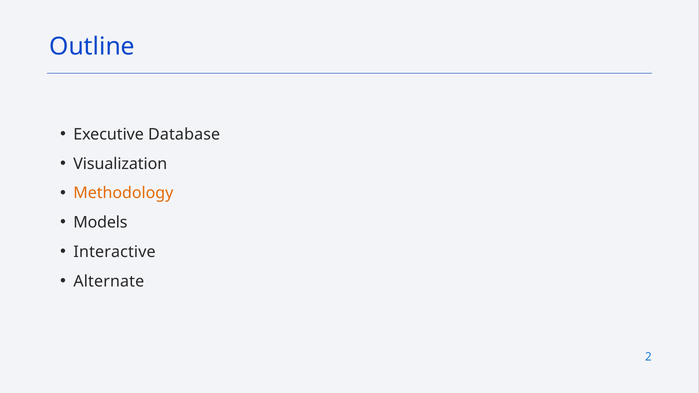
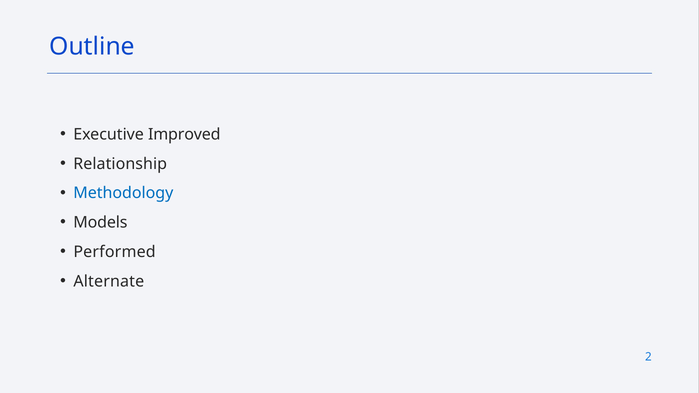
Database: Database -> Improved
Visualization: Visualization -> Relationship
Methodology colour: orange -> blue
Interactive: Interactive -> Performed
